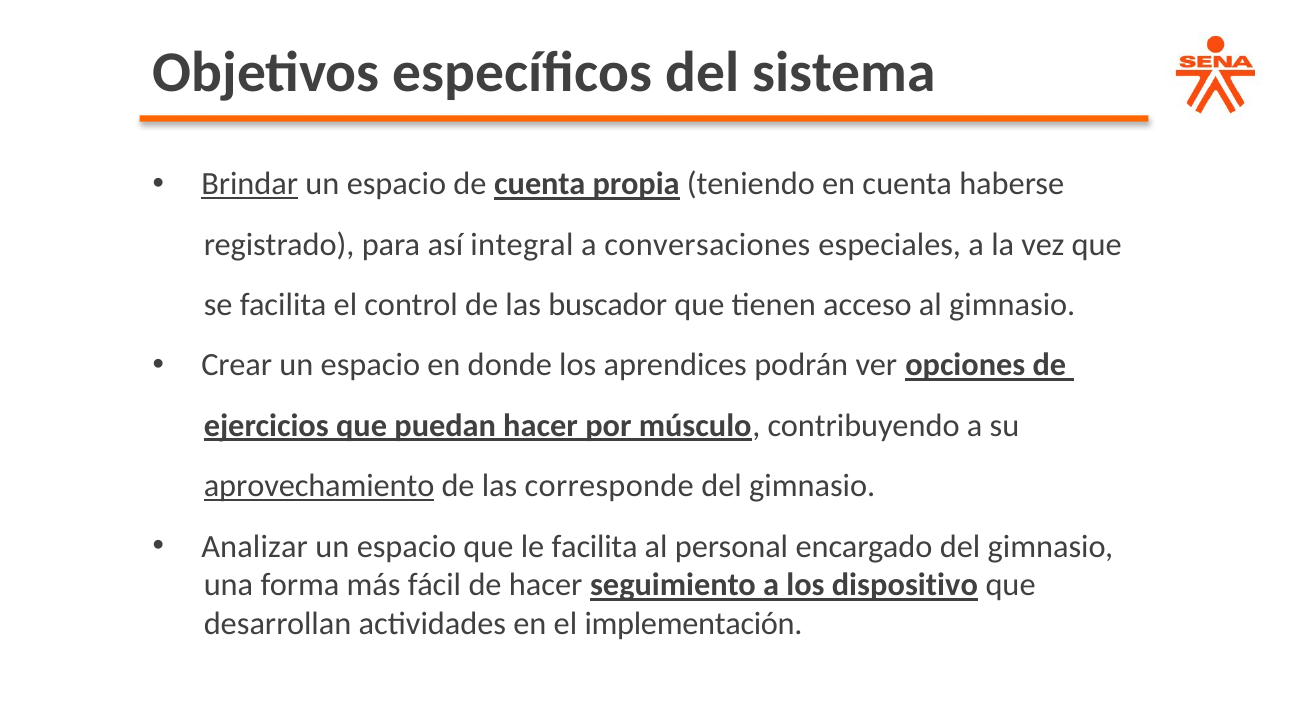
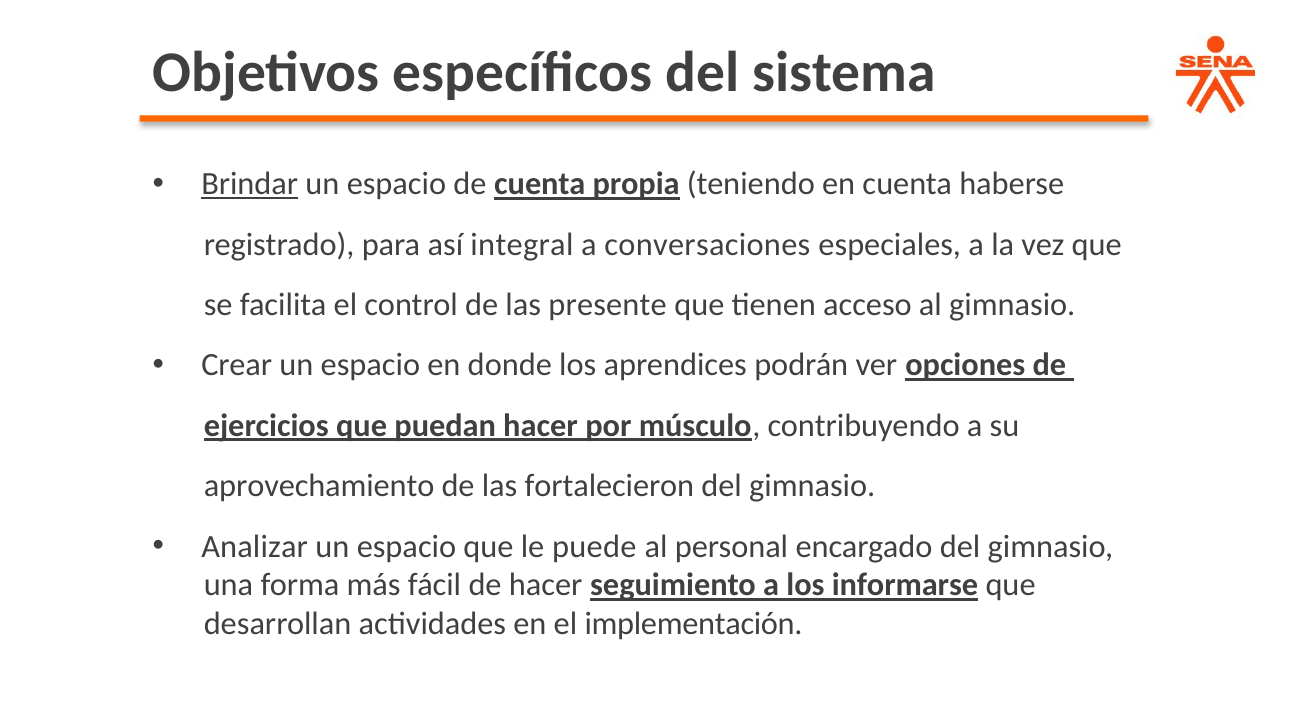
buscador: buscador -> presente
aprovechamiento underline: present -> none
corresponde: corresponde -> fortalecieron
le facilita: facilita -> puede
dispositivo: dispositivo -> informarse
